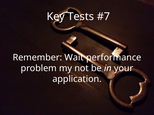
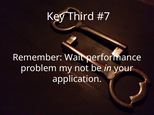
Tests: Tests -> Third
